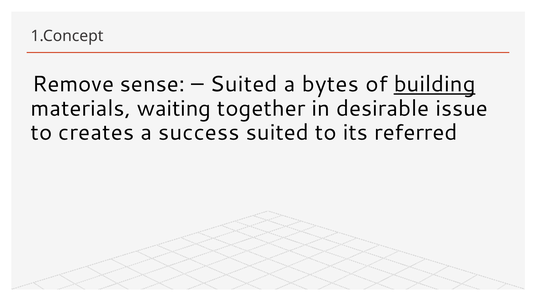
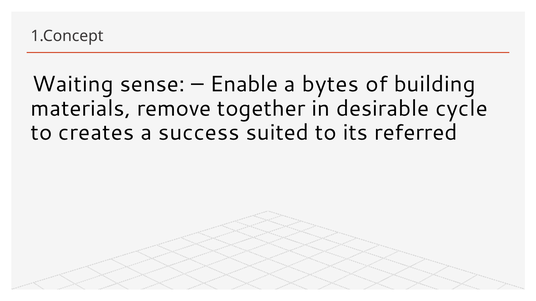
Remove: Remove -> Waiting
Suited at (244, 84): Suited -> Enable
building underline: present -> none
waiting: waiting -> remove
issue: issue -> cycle
